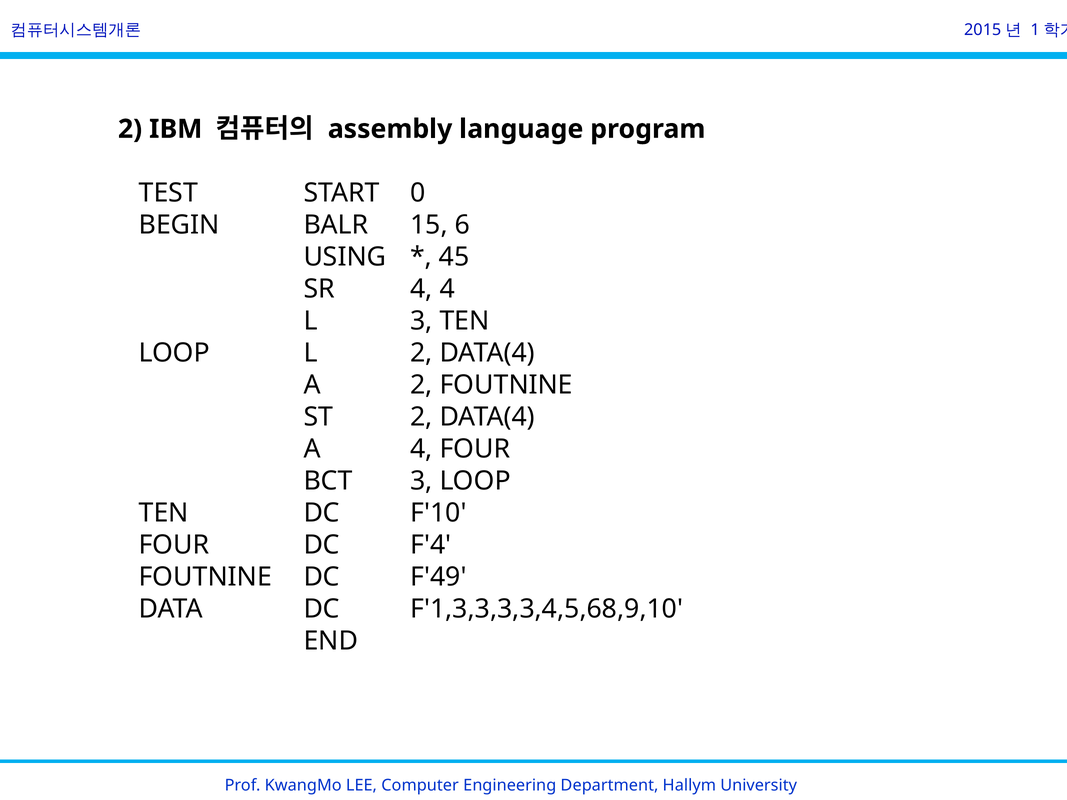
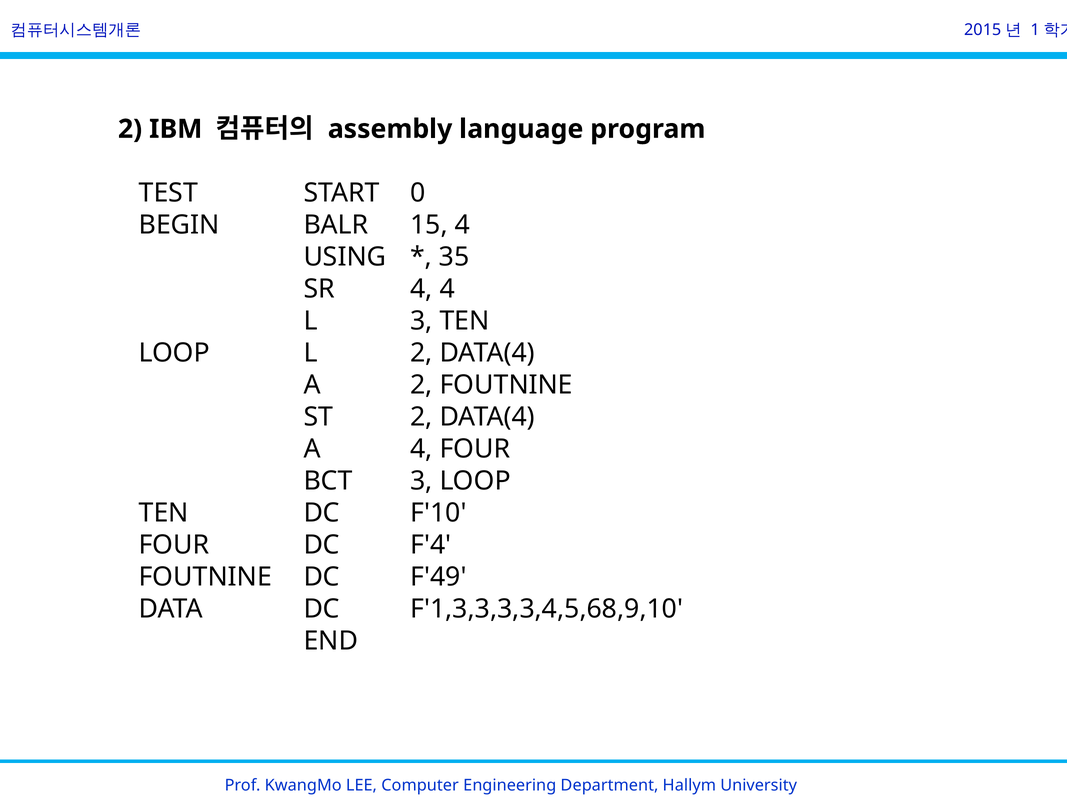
15 6: 6 -> 4
45: 45 -> 35
